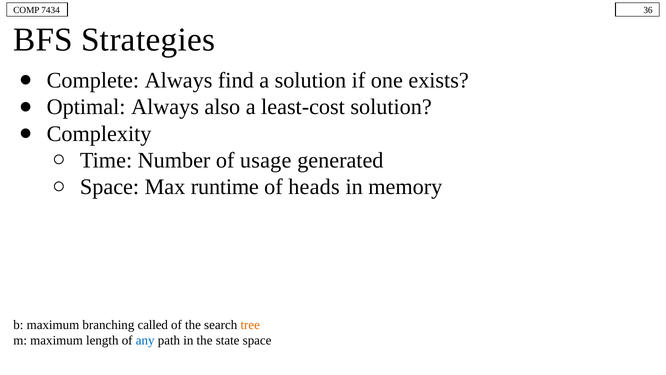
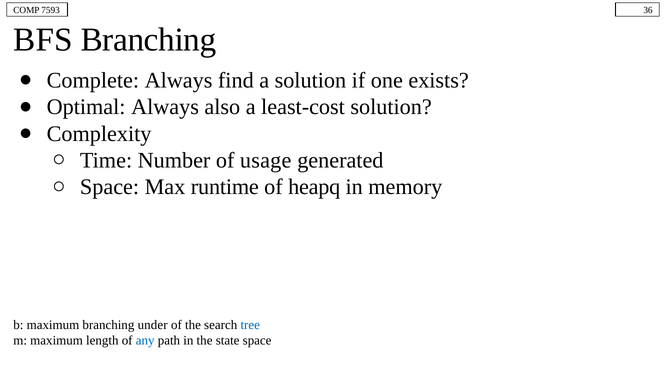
7434: 7434 -> 7593
BFS Strategies: Strategies -> Branching
heads: heads -> heapq
called: called -> under
tree colour: orange -> blue
